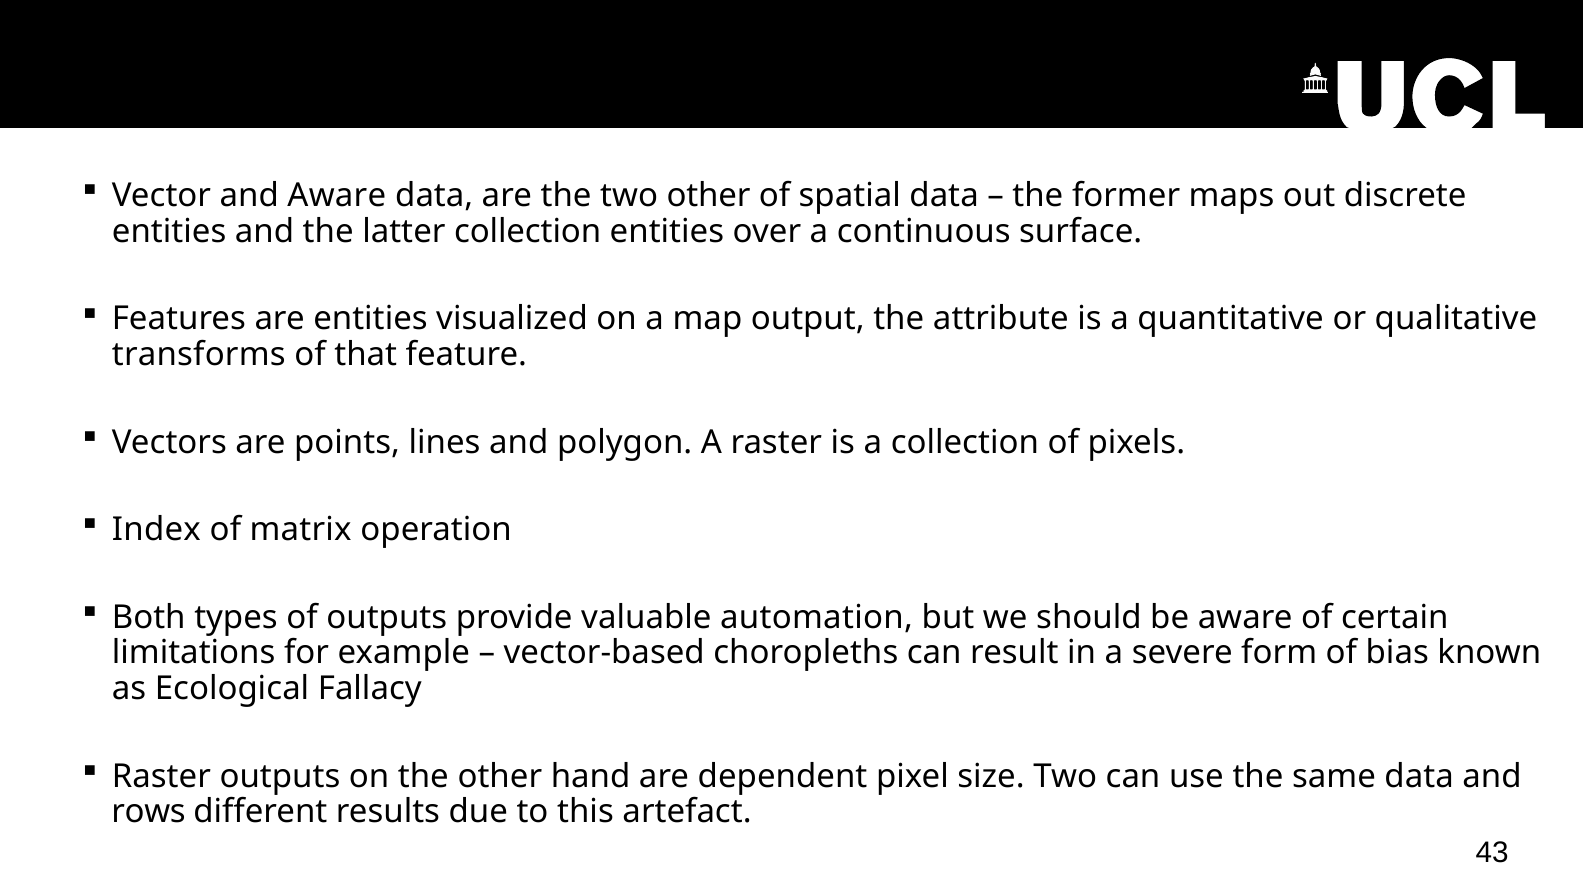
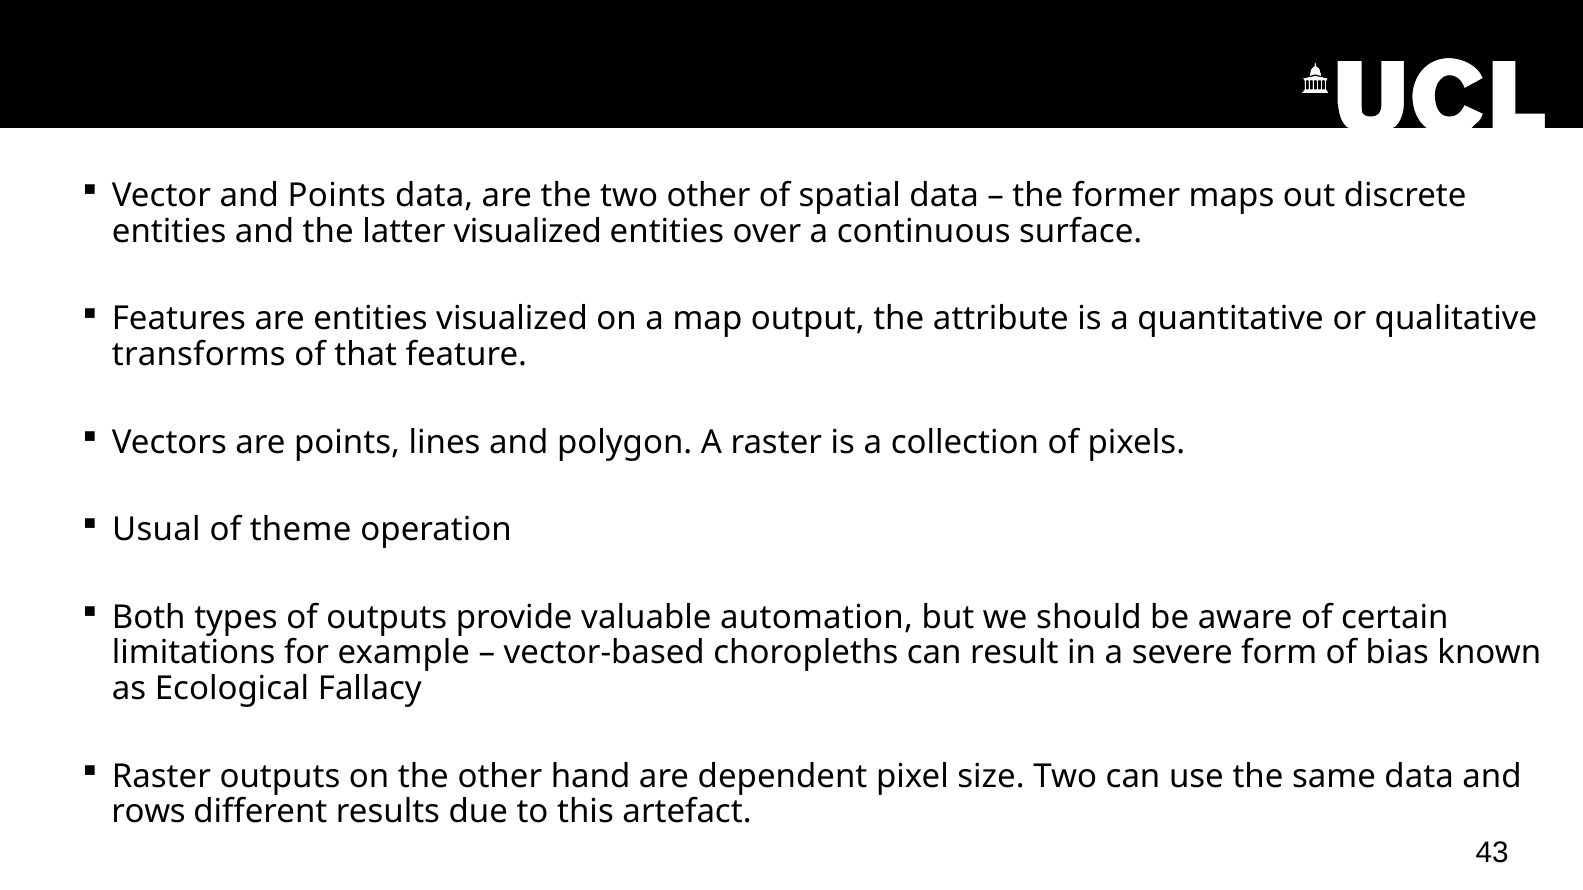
and Aware: Aware -> Points
latter collection: collection -> visualized
Index: Index -> Usual
matrix: matrix -> theme
